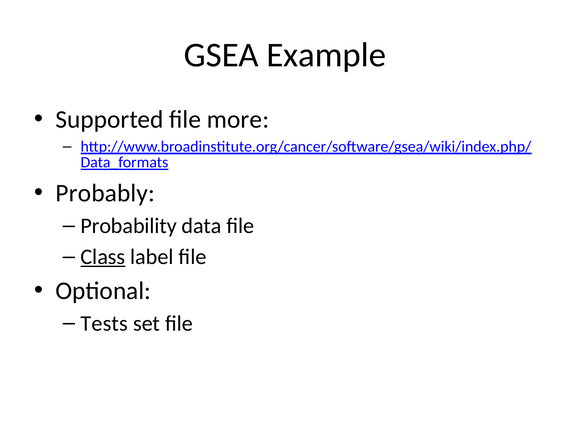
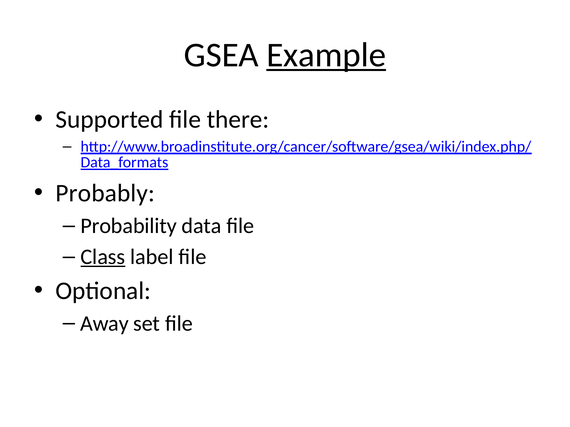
Example underline: none -> present
more: more -> there
Tests: Tests -> Away
